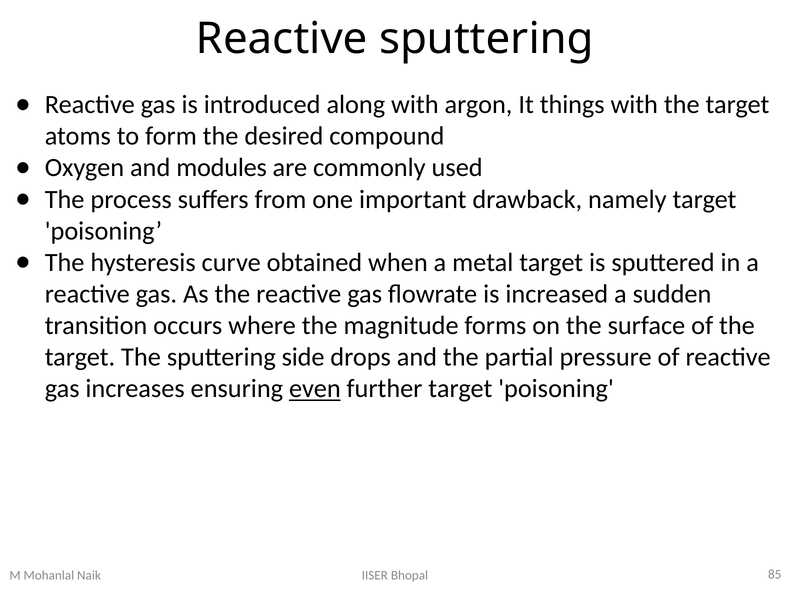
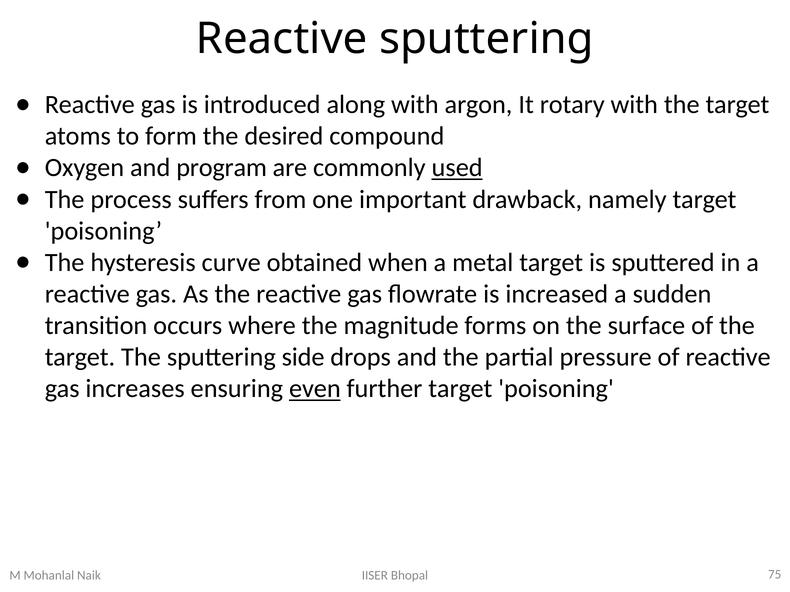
things: things -> rotary
modules: modules -> program
used underline: none -> present
85: 85 -> 75
